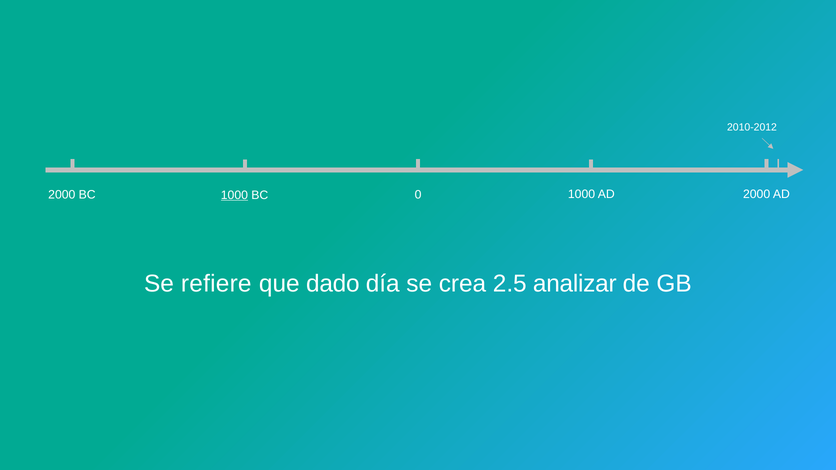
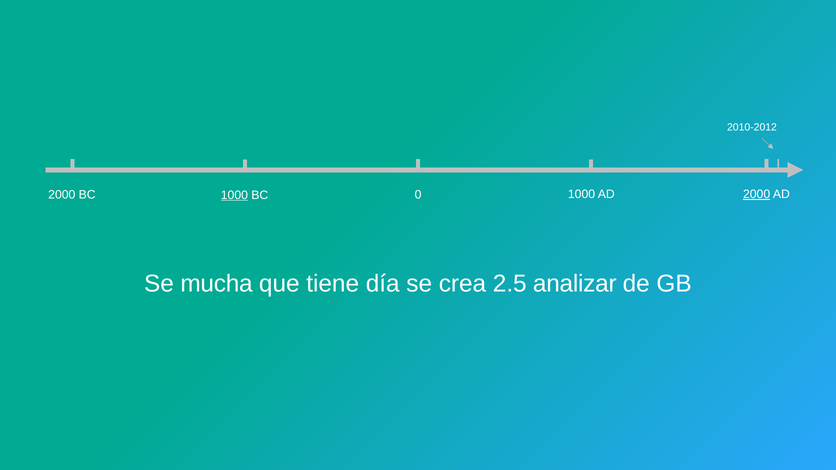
2000 at (757, 194) underline: none -> present
refiere: refiere -> mucha
dado: dado -> tiene
